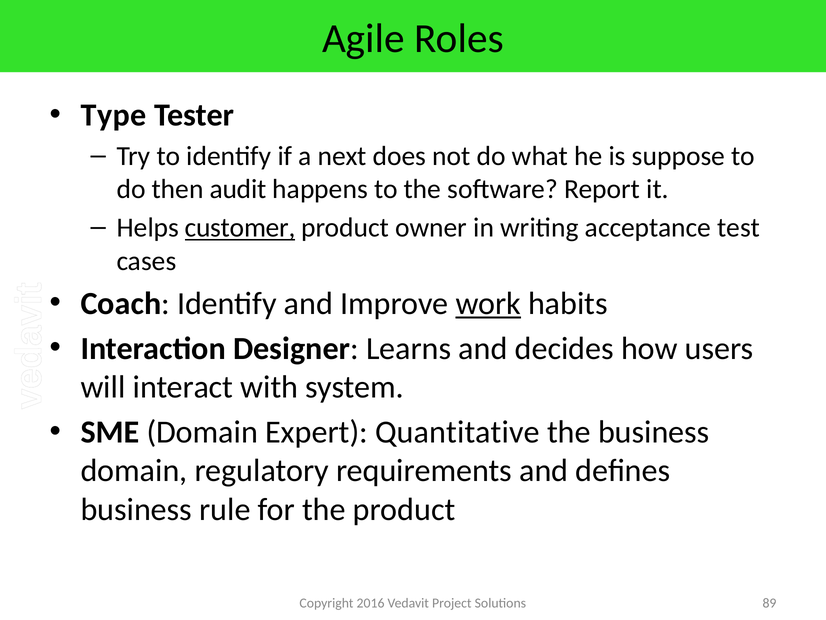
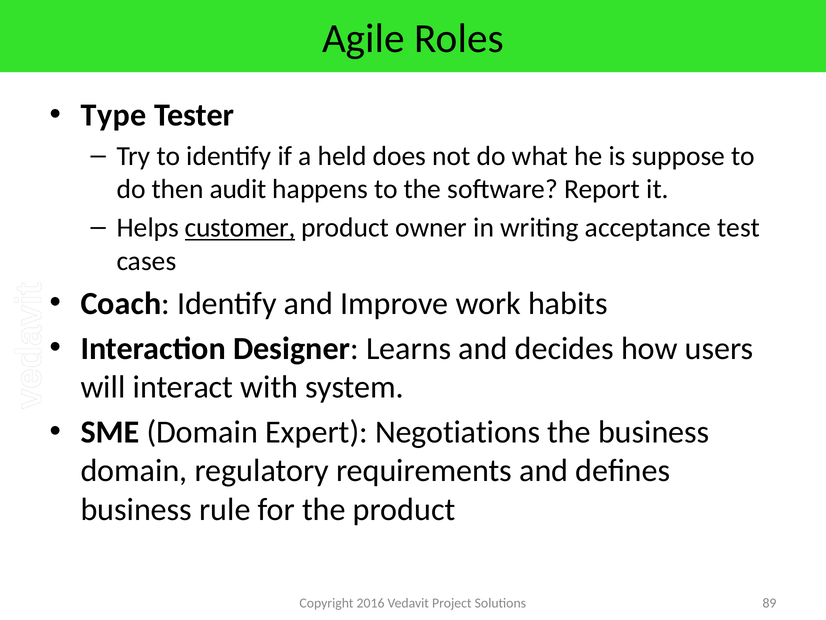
next: next -> held
work underline: present -> none
Quantitative: Quantitative -> Negotiations
